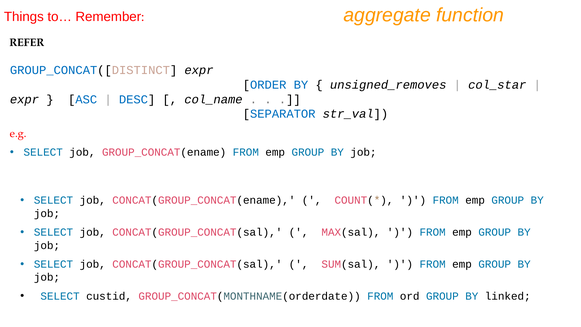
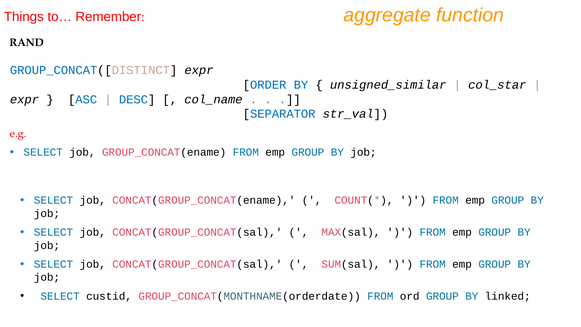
REFER: REFER -> RAND
unsigned_removes: unsigned_removes -> unsigned_similar
